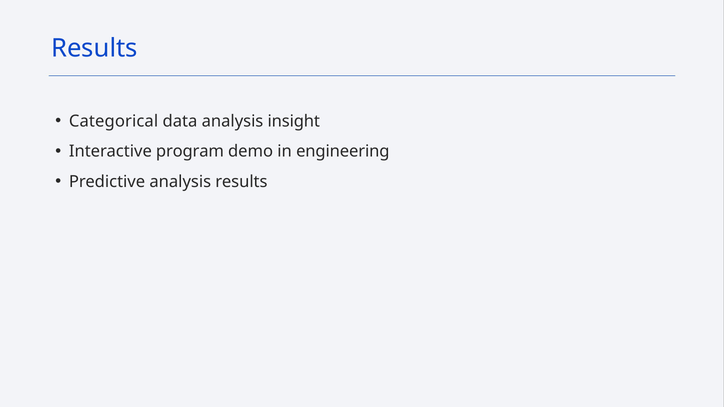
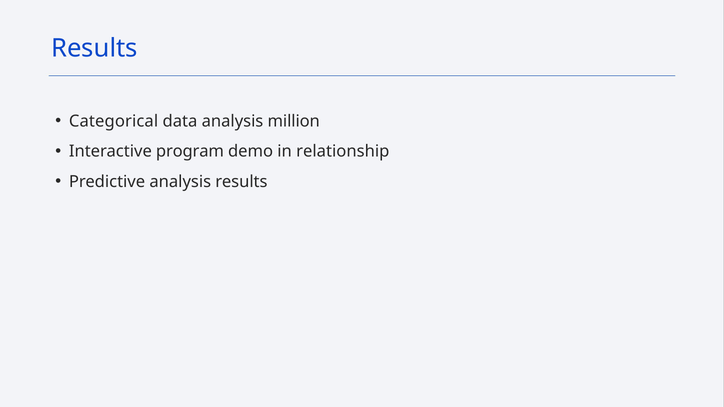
insight: insight -> million
engineering: engineering -> relationship
